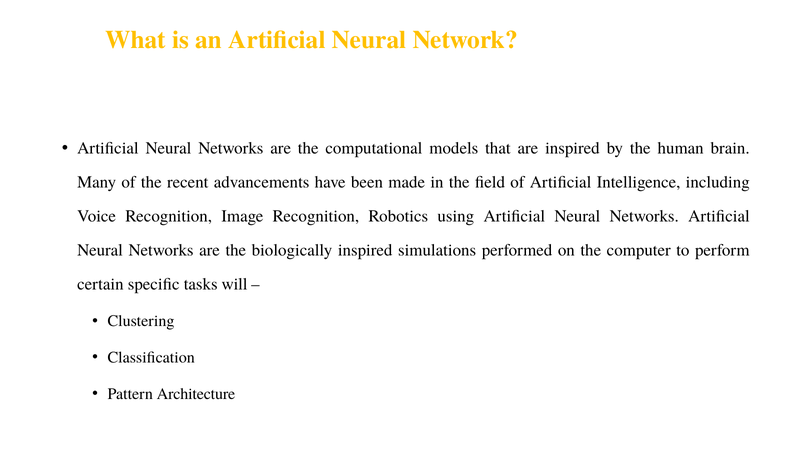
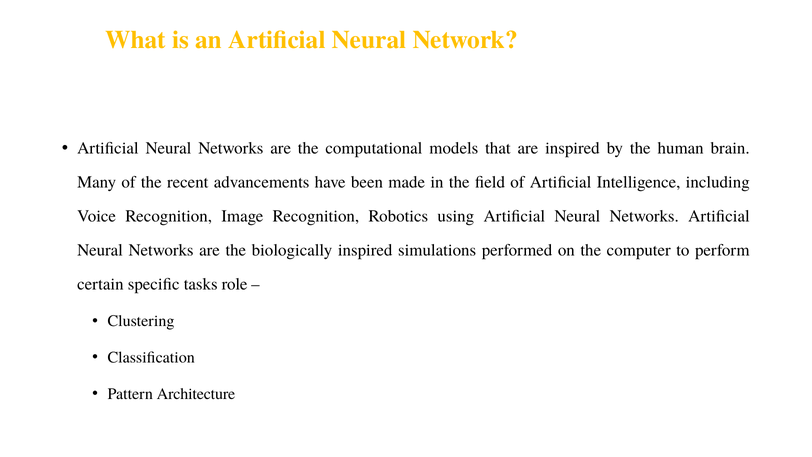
will: will -> role
